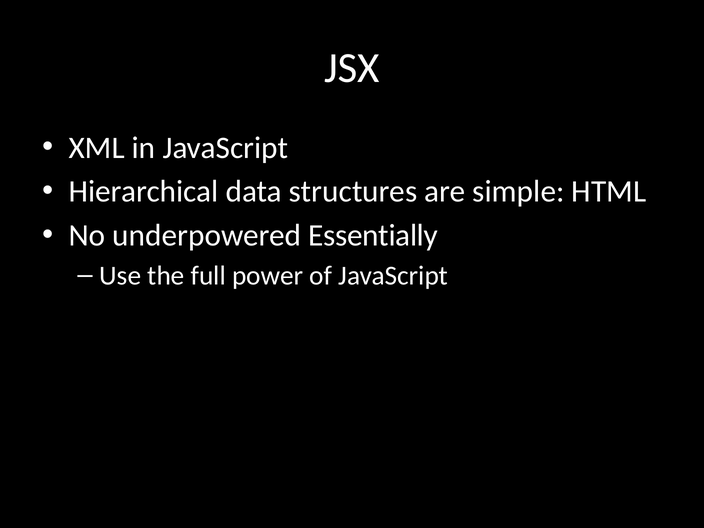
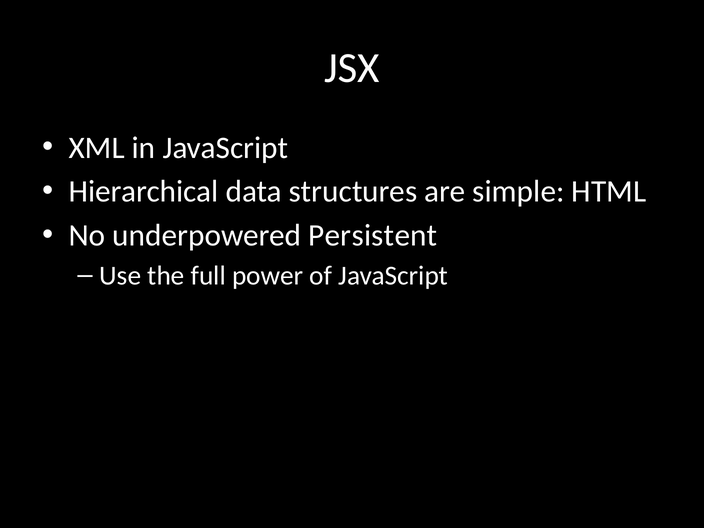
Essentially: Essentially -> Persistent
